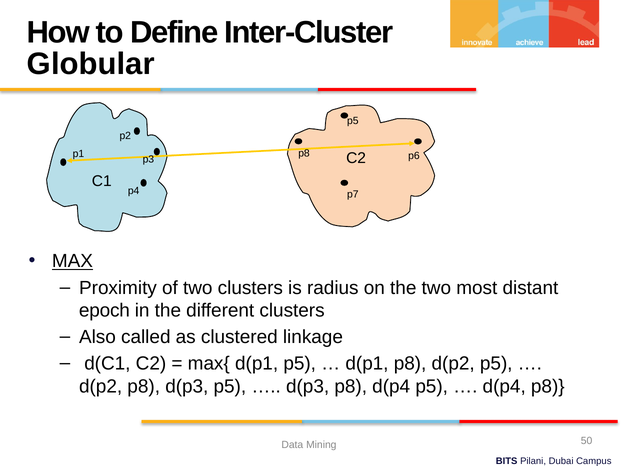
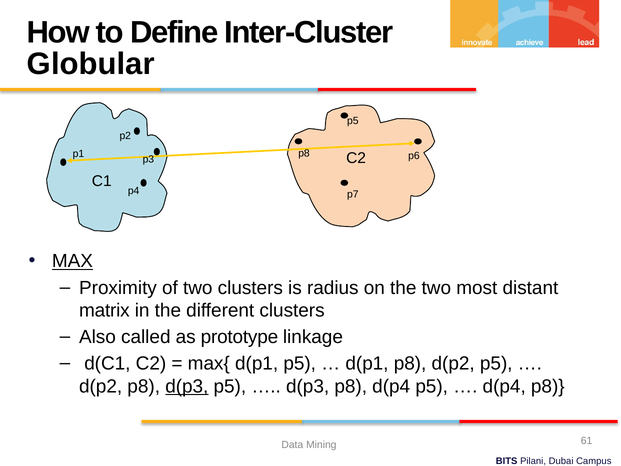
epoch: epoch -> matrix
clustered: clustered -> prototype
d(p3 at (187, 386) underline: none -> present
50: 50 -> 61
